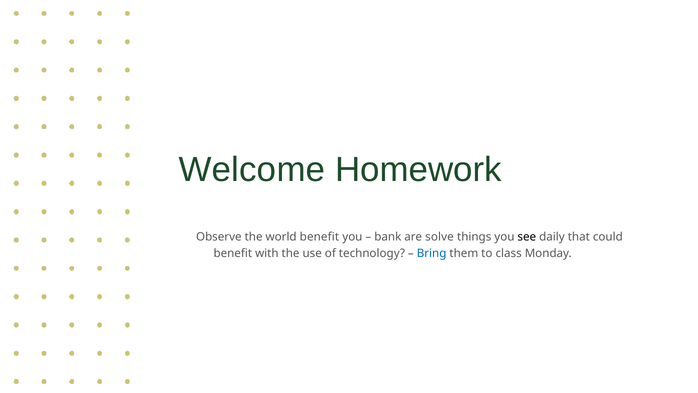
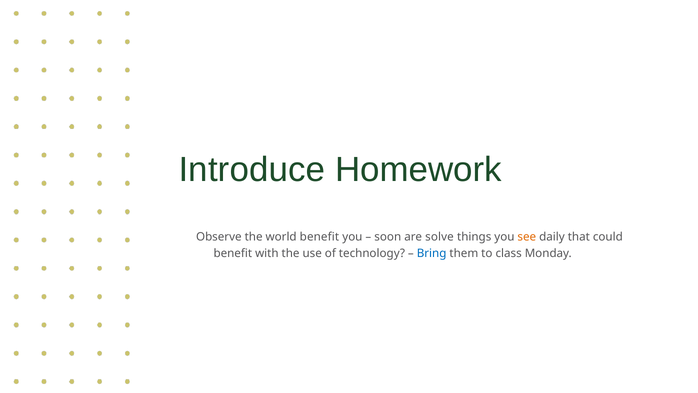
Welcome: Welcome -> Introduce
bank: bank -> soon
see colour: black -> orange
